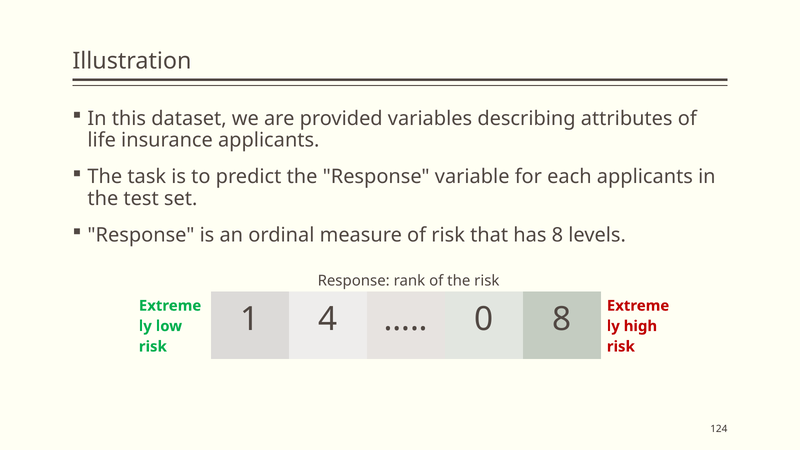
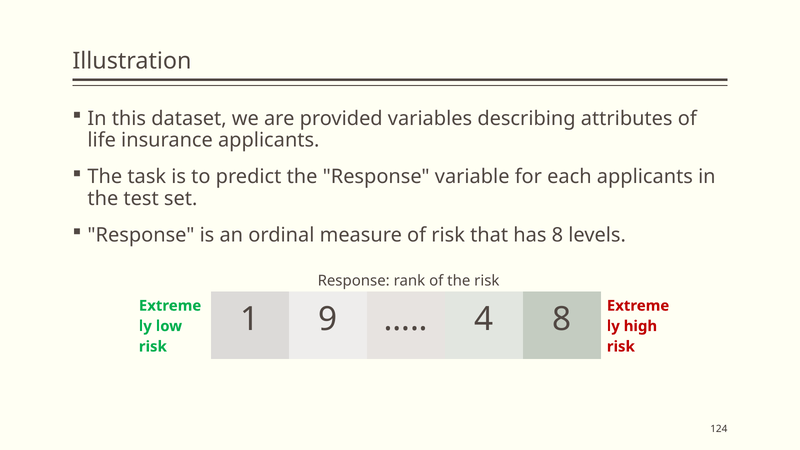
4: 4 -> 9
0: 0 -> 4
